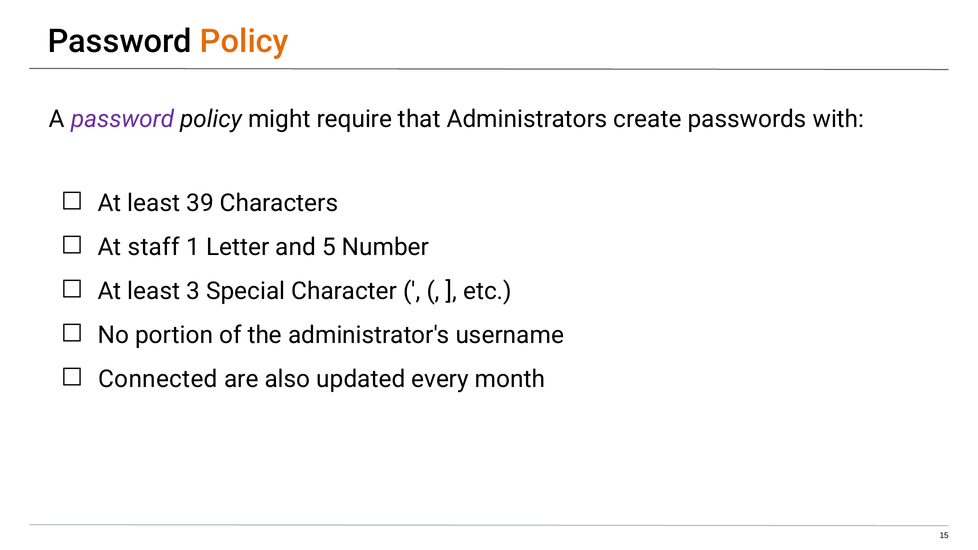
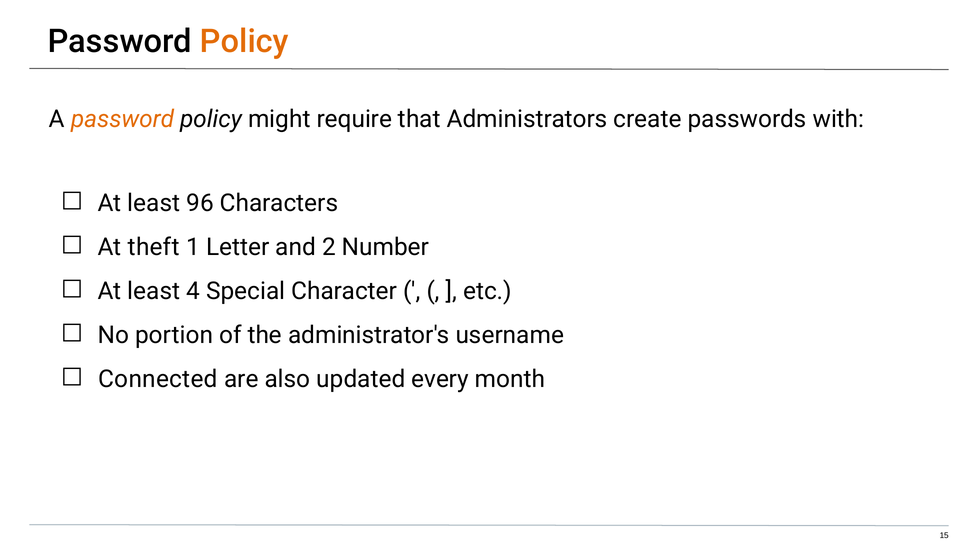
password at (123, 119) colour: purple -> orange
39: 39 -> 96
staff: staff -> theft
5: 5 -> 2
3: 3 -> 4
